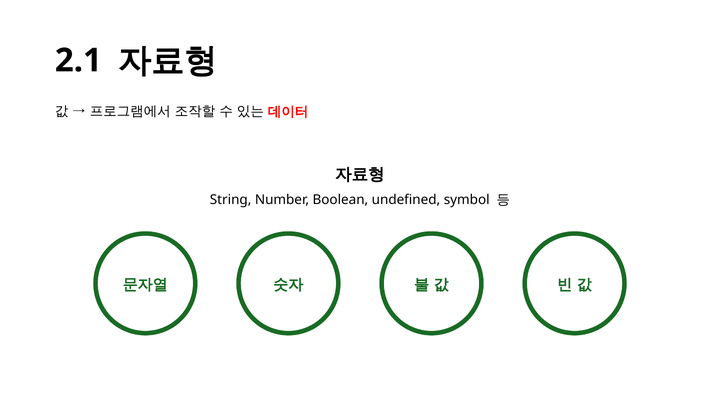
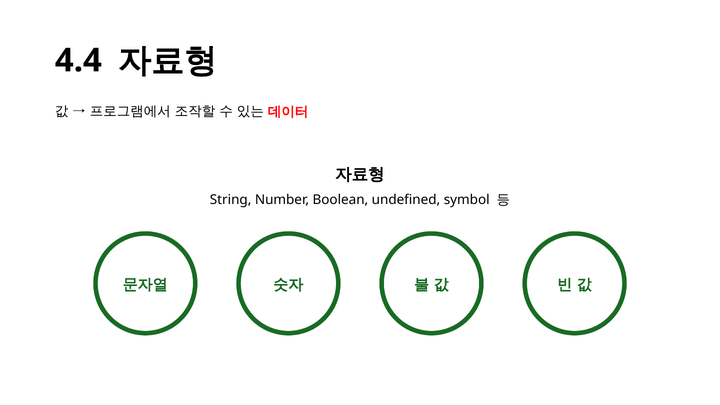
2.1: 2.1 -> 4.4
